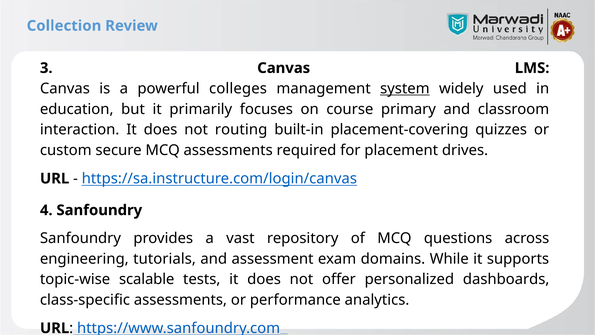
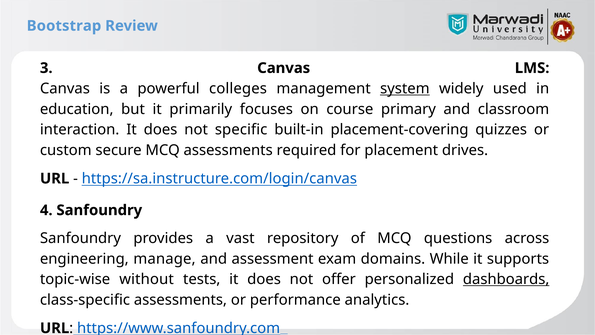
Collection: Collection -> Bootstrap
routing: routing -> specific
tutorials: tutorials -> manage
scalable: scalable -> without
dashboards underline: none -> present
